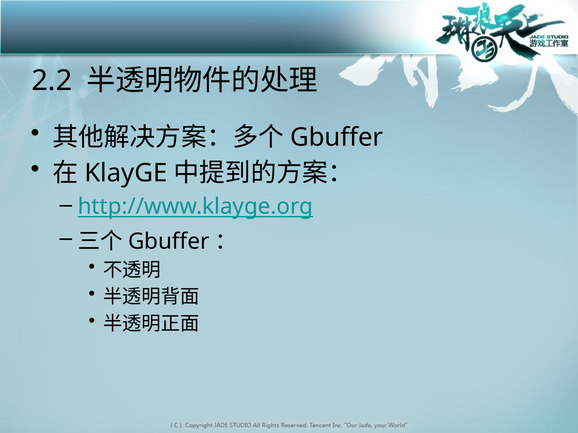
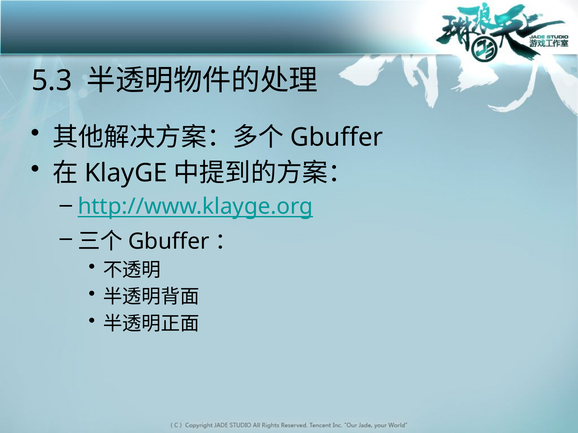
2.2: 2.2 -> 5.3
